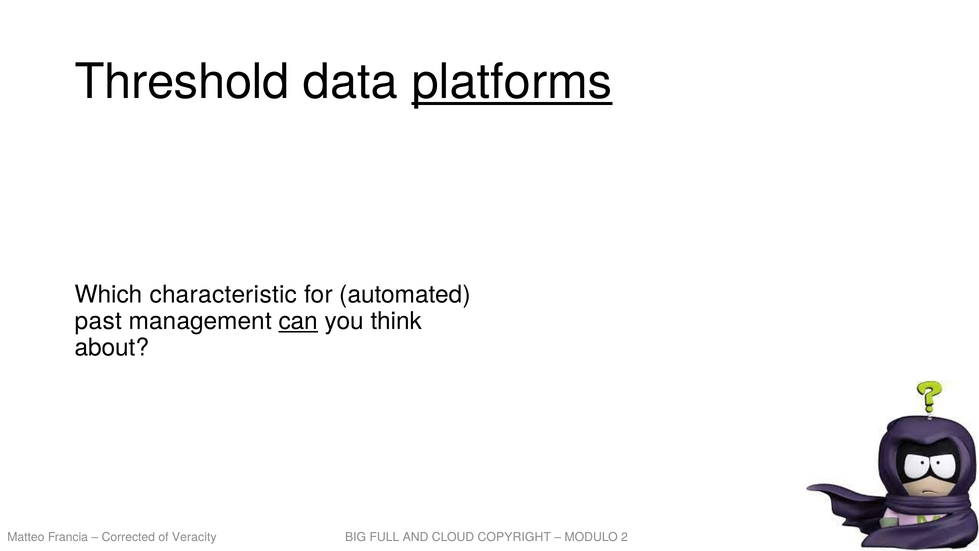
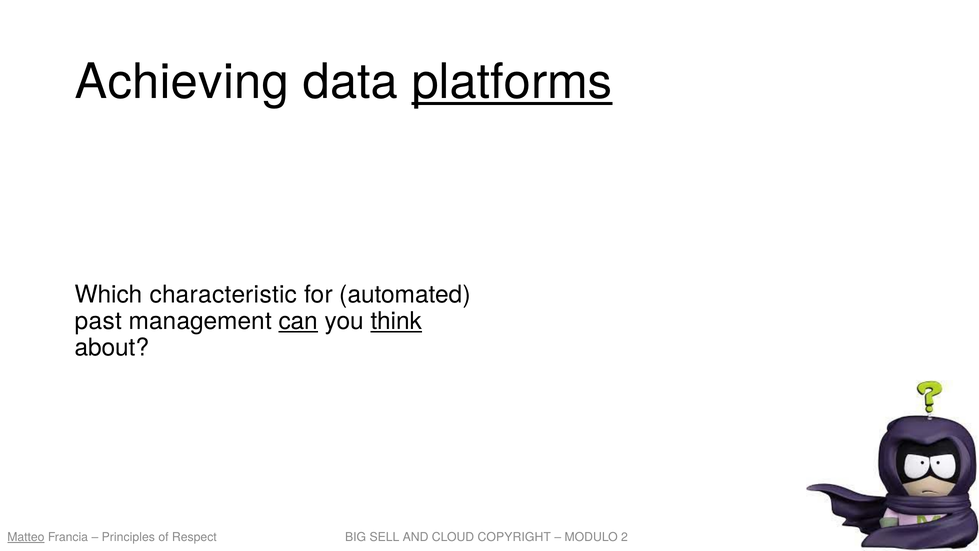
Threshold: Threshold -> Achieving
think underline: none -> present
Matteo underline: none -> present
Corrected: Corrected -> Principles
Veracity: Veracity -> Respect
FULL: FULL -> SELL
